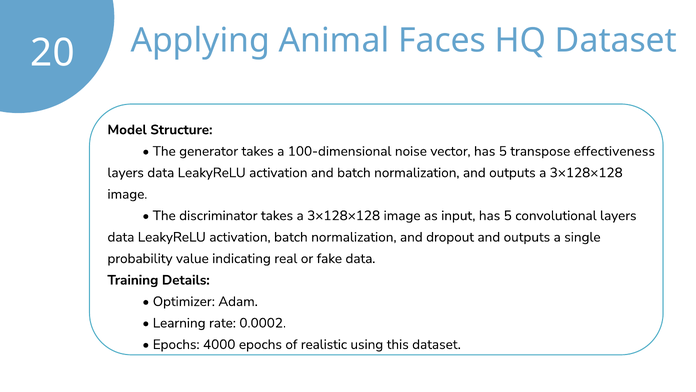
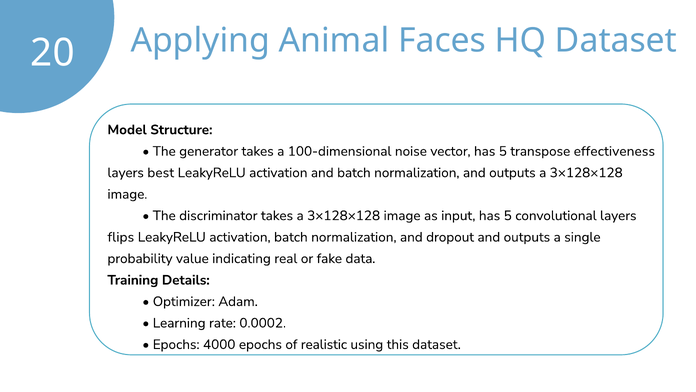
data at (161, 172): data -> best
data at (121, 237): data -> flips
